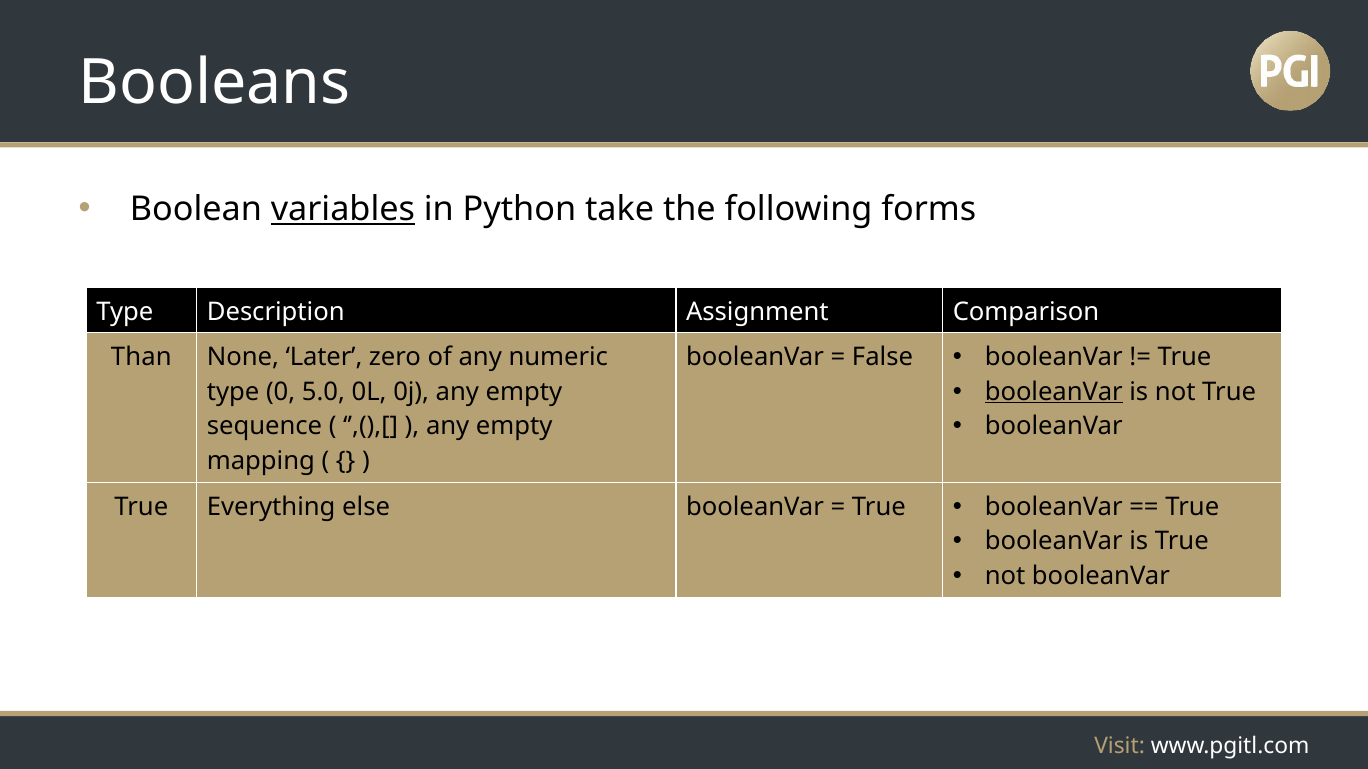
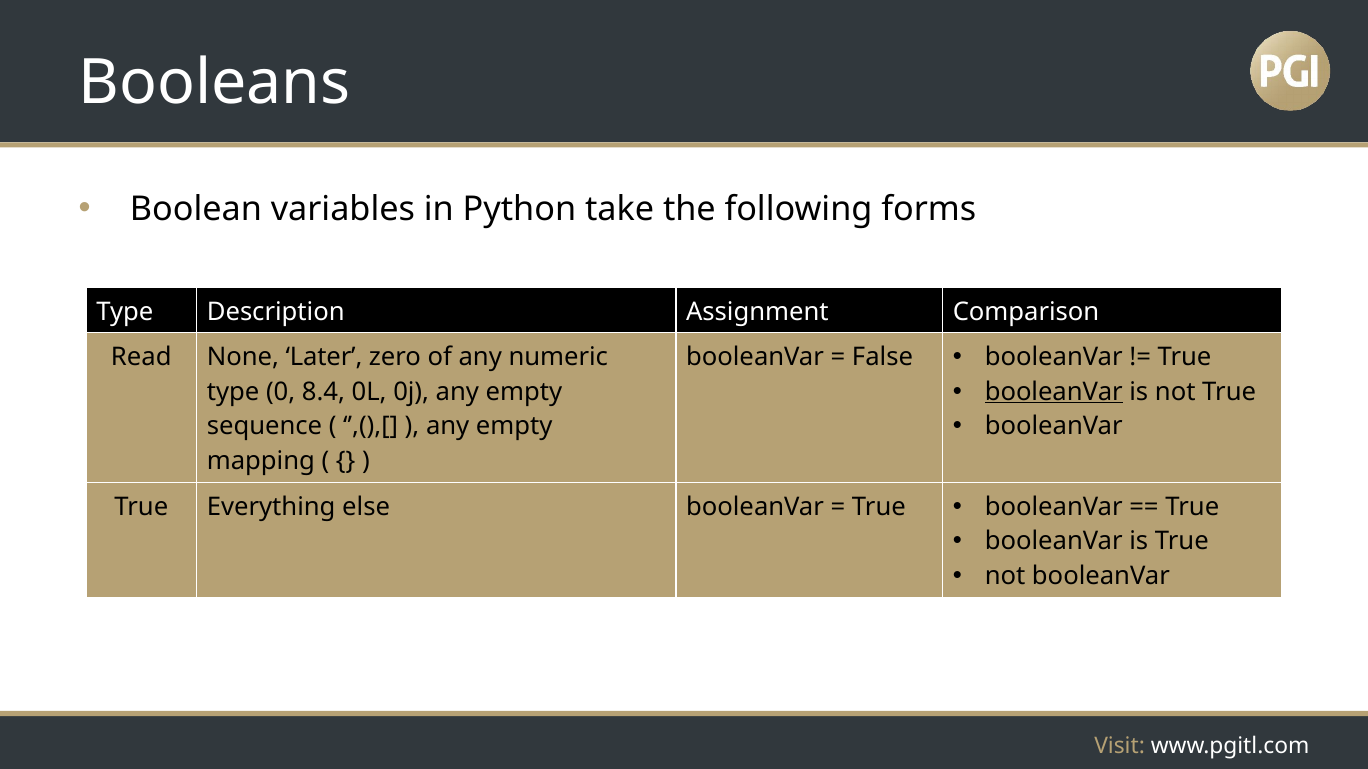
variables underline: present -> none
Than: Than -> Read
5.0: 5.0 -> 8.4
